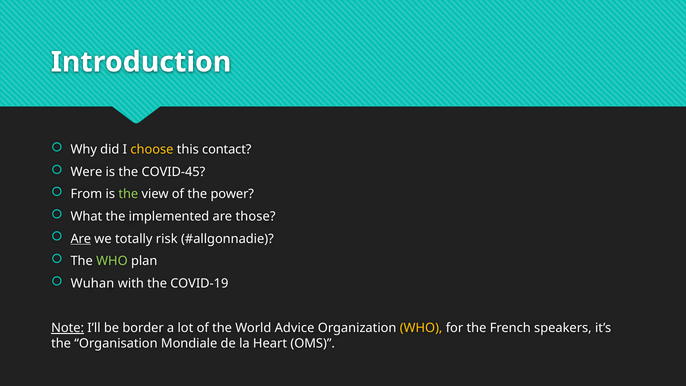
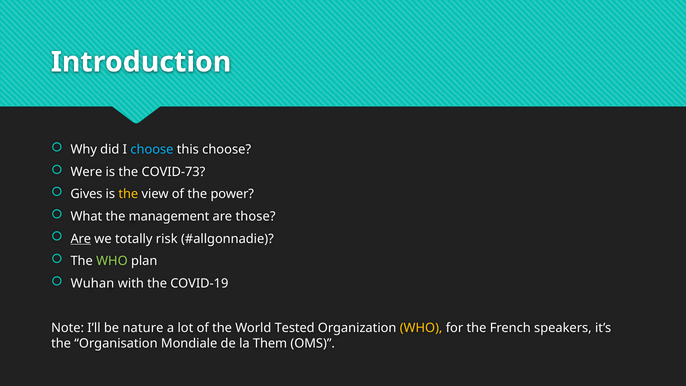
choose at (152, 150) colour: yellow -> light blue
this contact: contact -> choose
COVID-45: COVID-45 -> COVID-73
From: From -> Gives
the at (128, 194) colour: light green -> yellow
implemented: implemented -> management
Note underline: present -> none
border: border -> nature
Advice: Advice -> Tested
Heart: Heart -> Them
